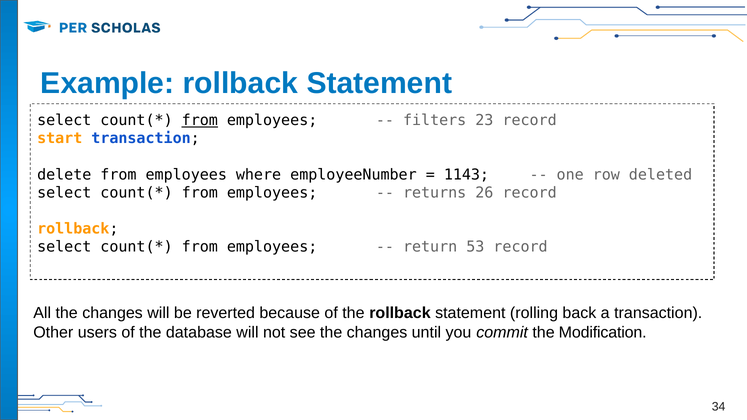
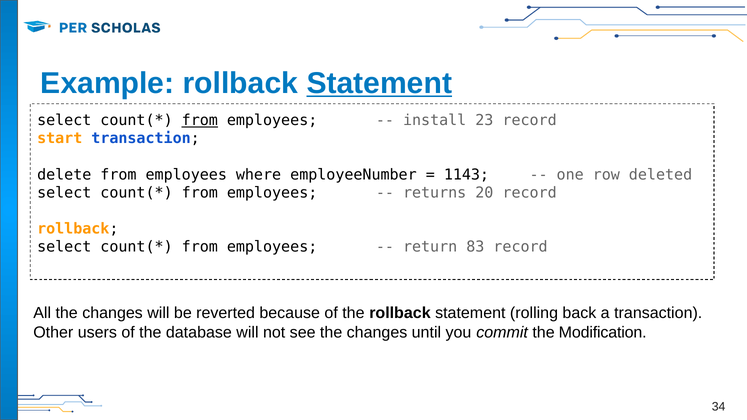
Statement at (379, 83) underline: none -> present
filters: filters -> install
26: 26 -> 20
53: 53 -> 83
